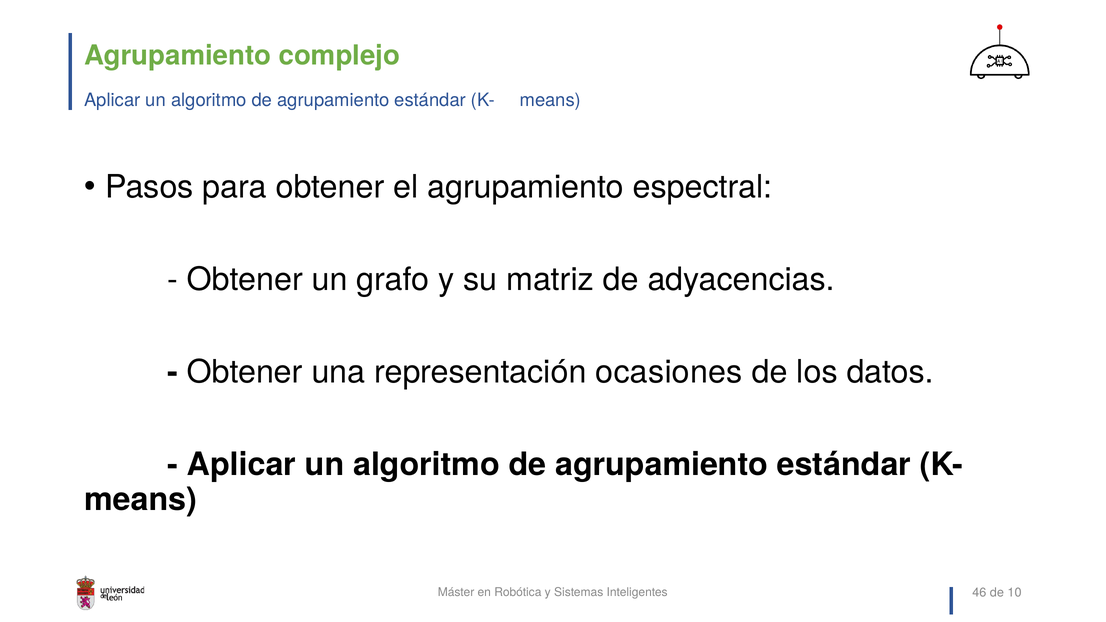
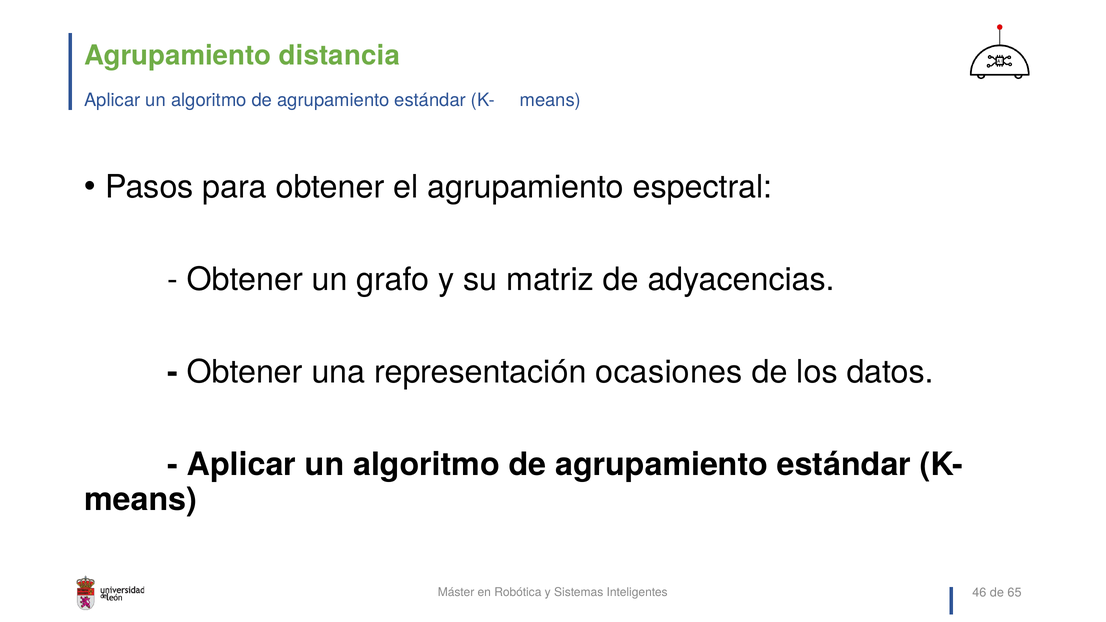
complejo: complejo -> distancia
10: 10 -> 65
